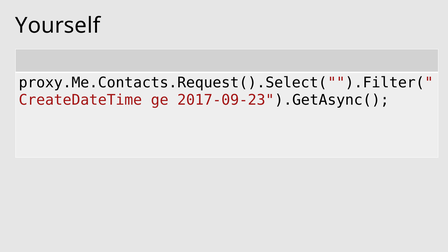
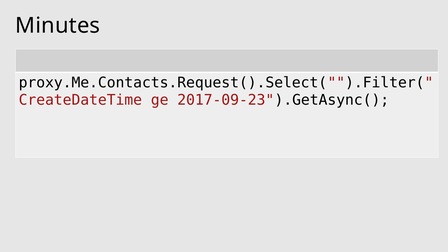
Yourself: Yourself -> Minutes
